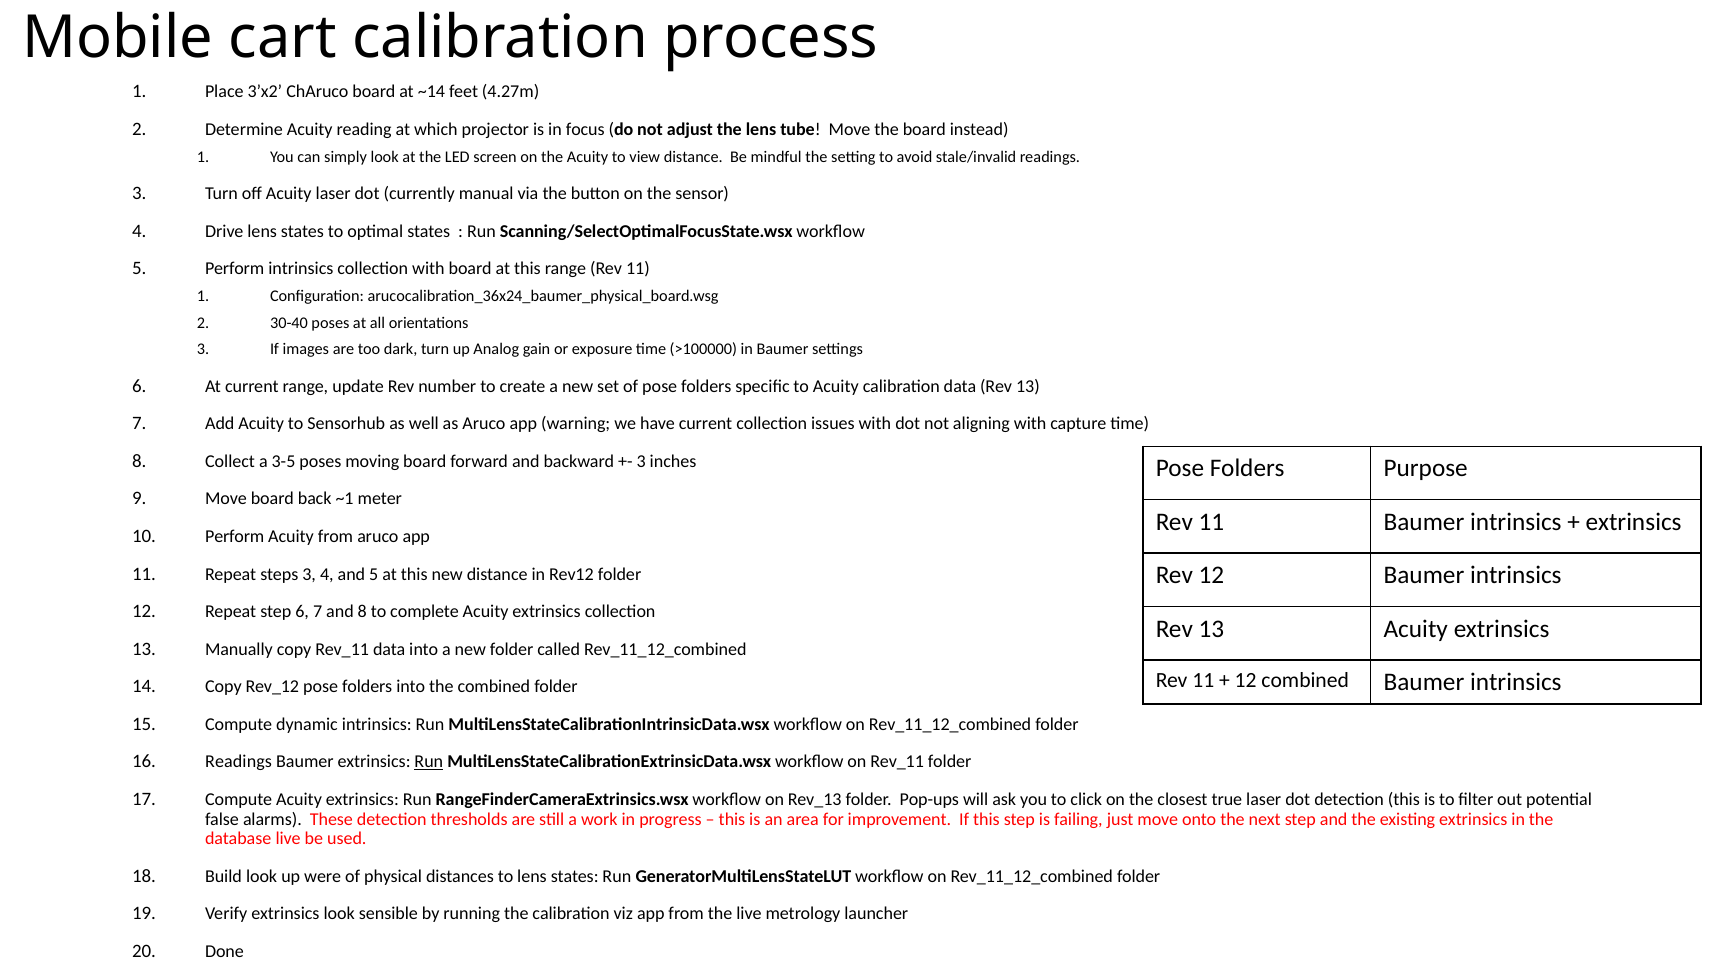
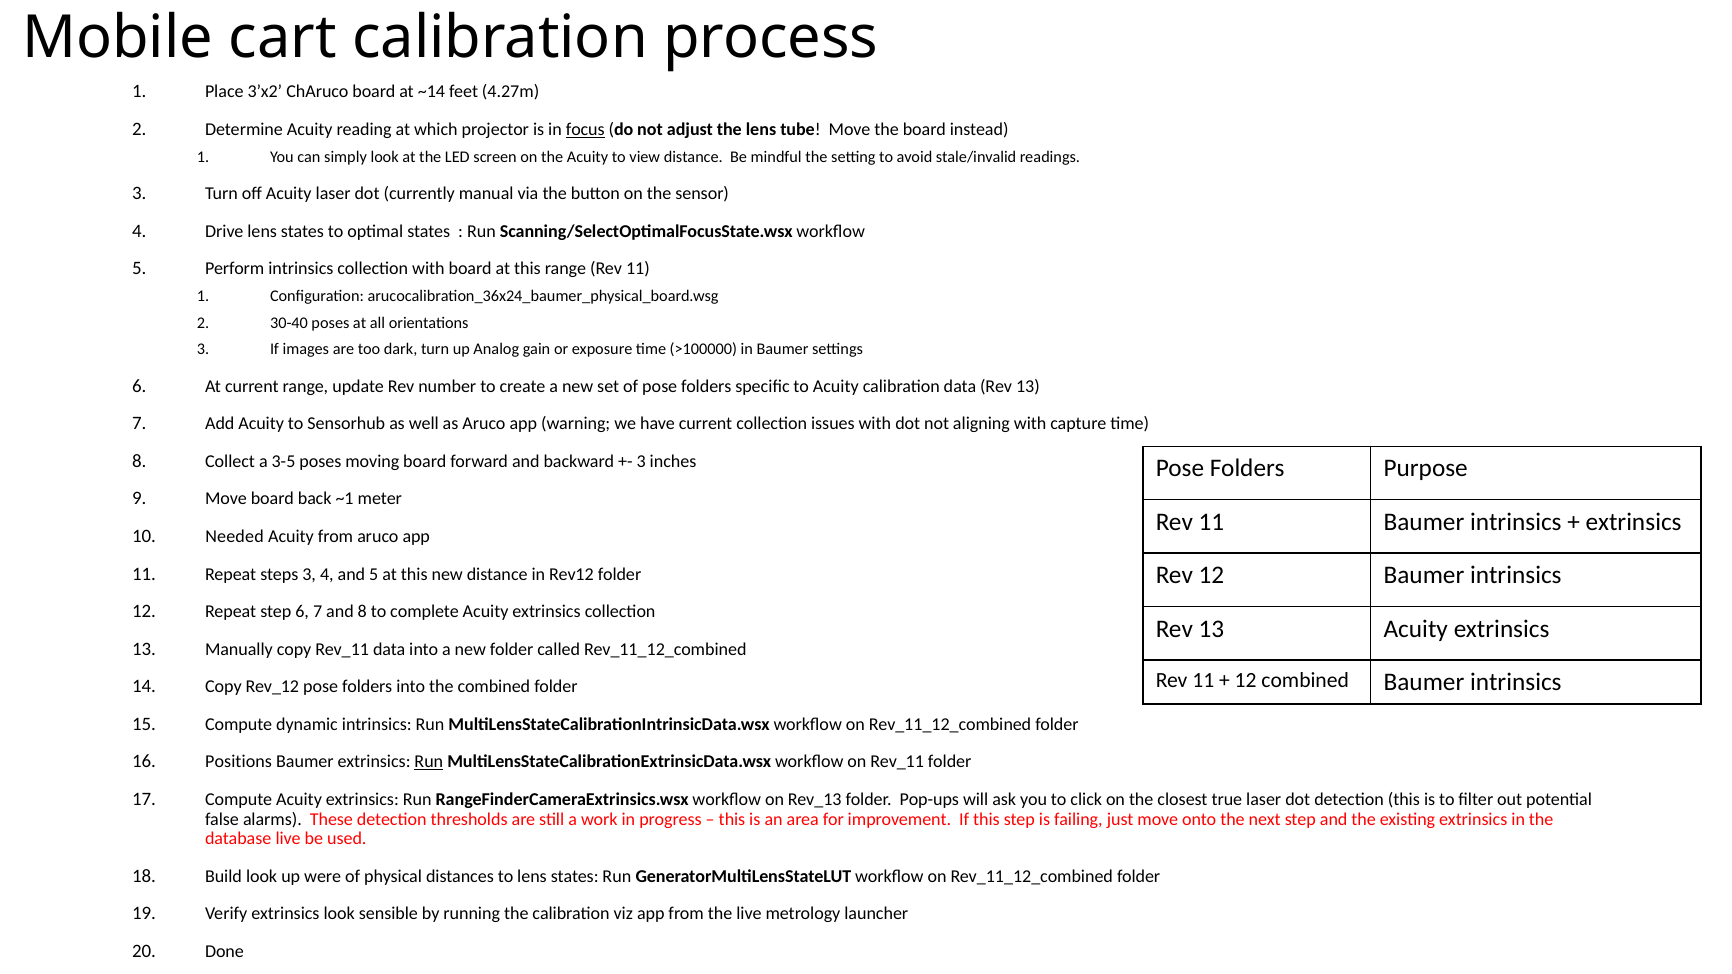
focus underline: none -> present
Perform at (235, 537): Perform -> Needed
Readings at (239, 762): Readings -> Positions
